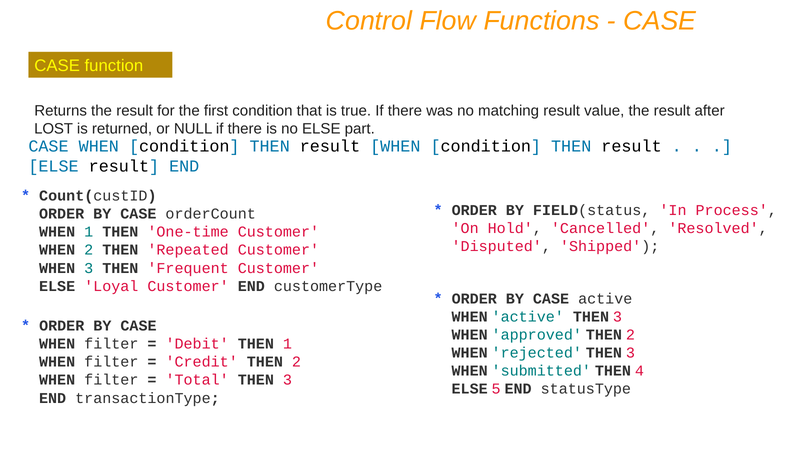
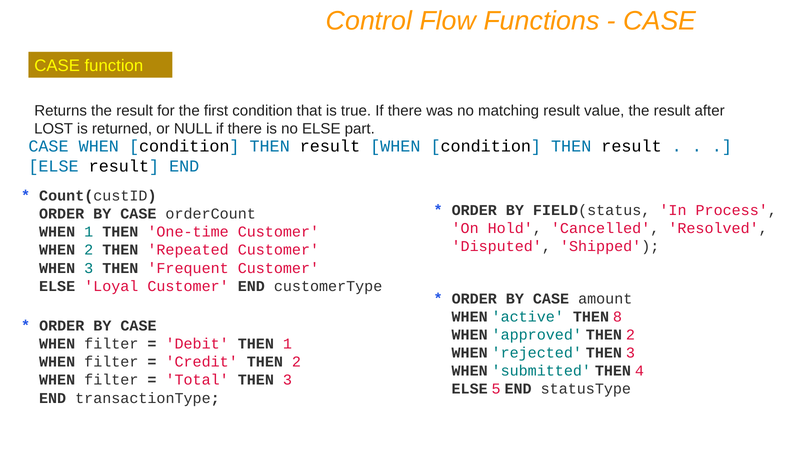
CASE active: active -> amount
active THEN 3: 3 -> 8
